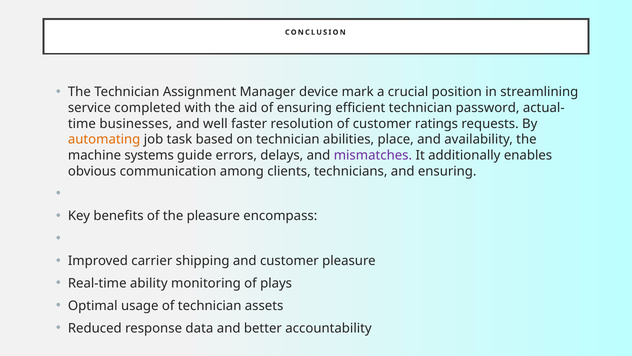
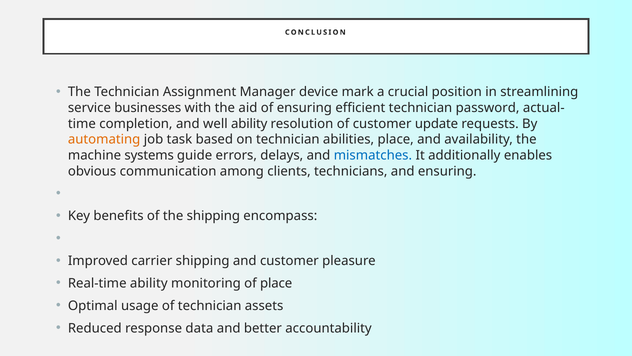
completed: completed -> businesses
businesses: businesses -> completion
well faster: faster -> ability
ratings: ratings -> update
mismatches colour: purple -> blue
the pleasure: pleasure -> shipping
of plays: plays -> place
